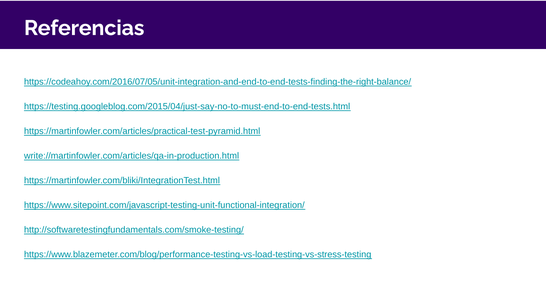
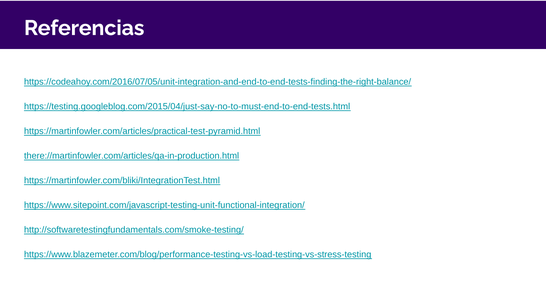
write://martinfowler.com/articles/qa-in-production.html: write://martinfowler.com/articles/qa-in-production.html -> there://martinfowler.com/articles/qa-in-production.html
